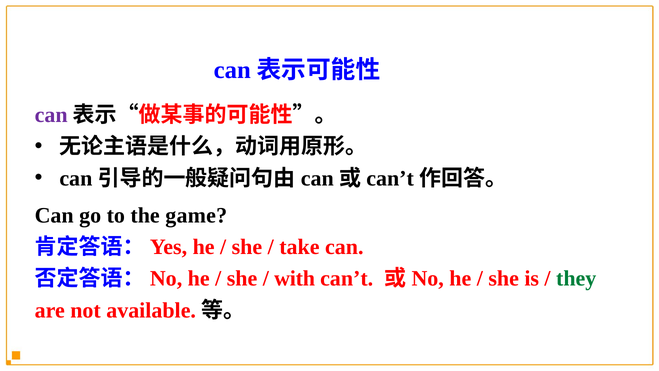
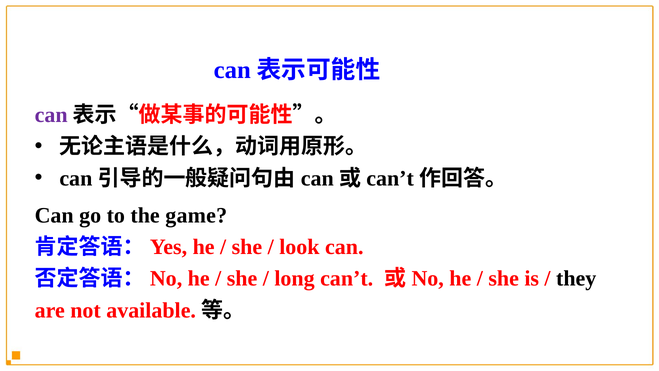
take: take -> look
with: with -> long
they colour: green -> black
